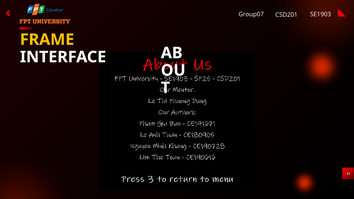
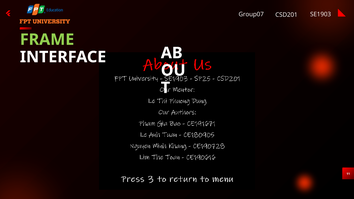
FRAME colour: yellow -> light green
